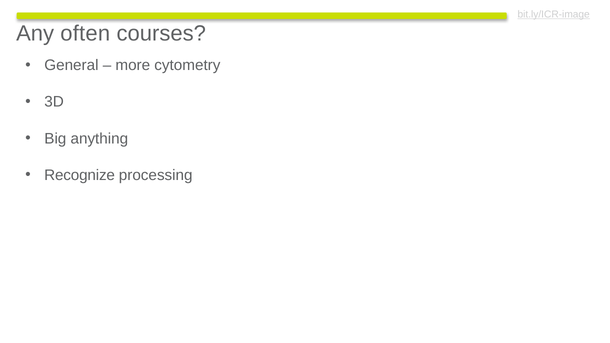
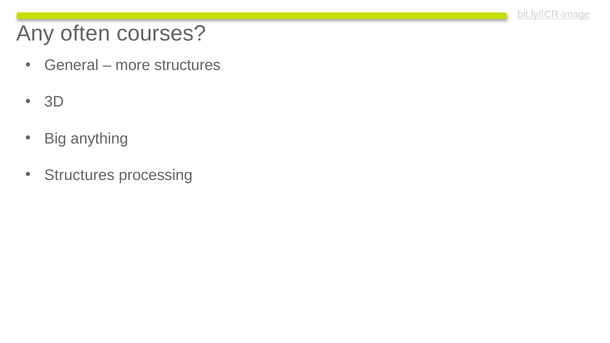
more cytometry: cytometry -> structures
Recognize at (80, 175): Recognize -> Structures
